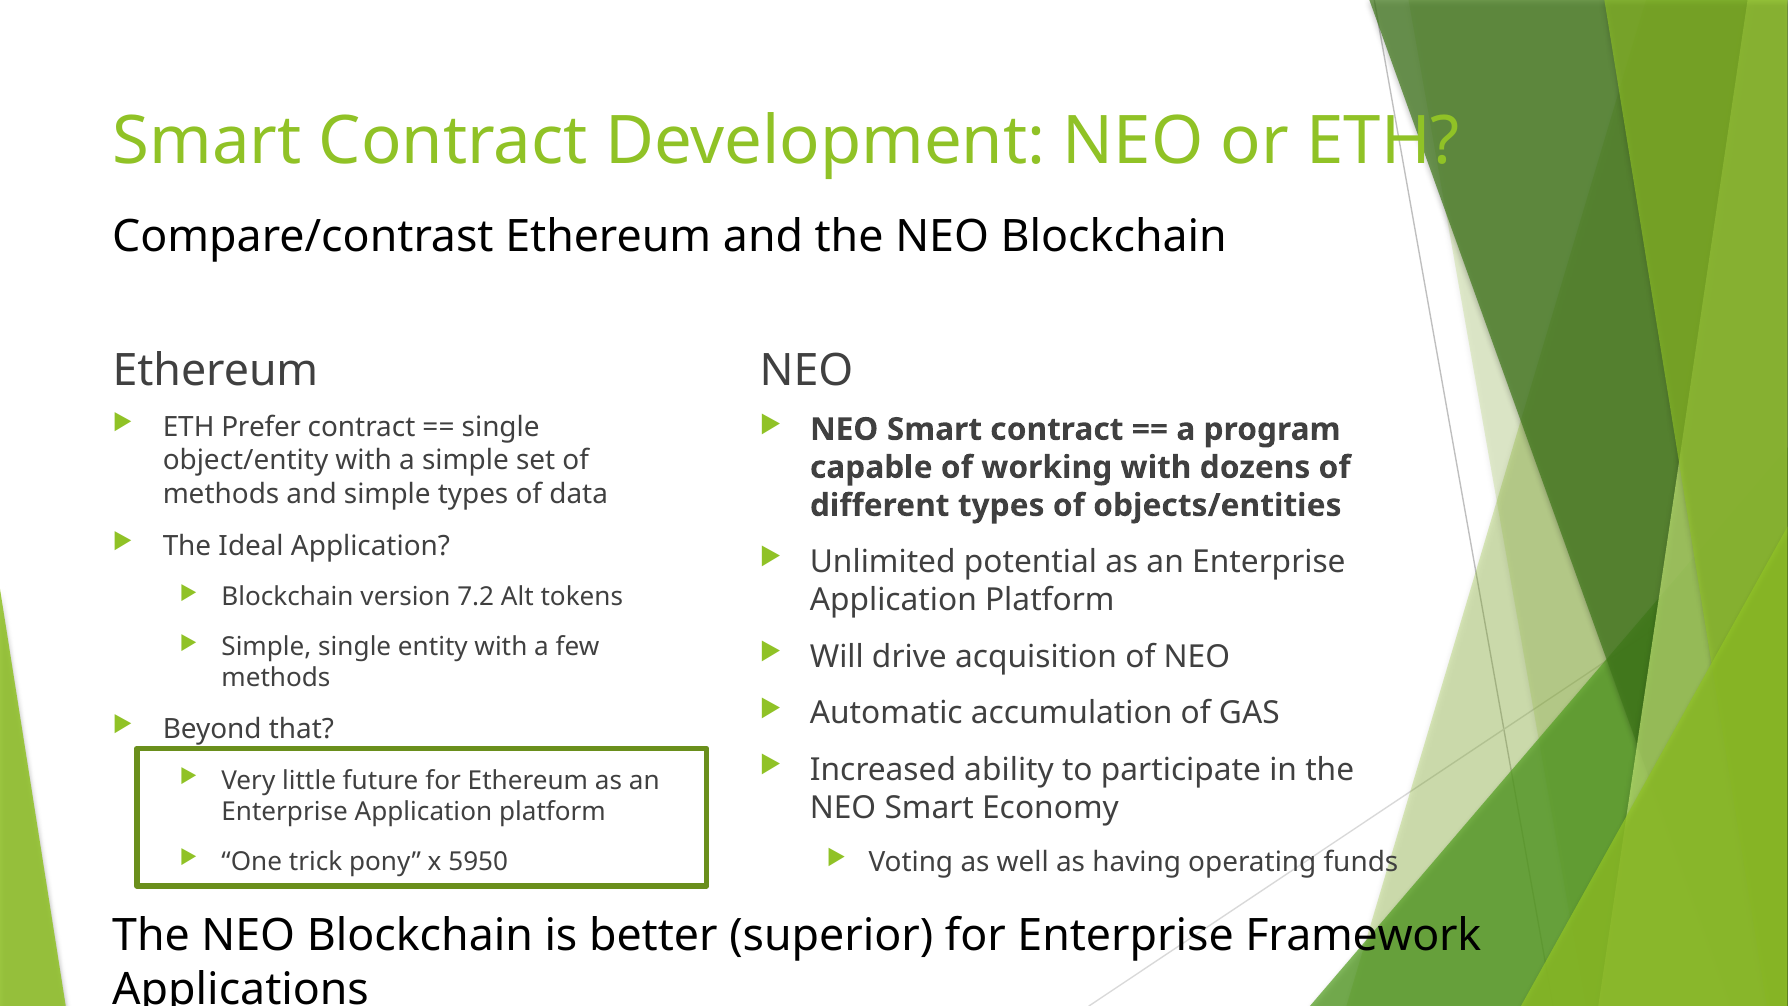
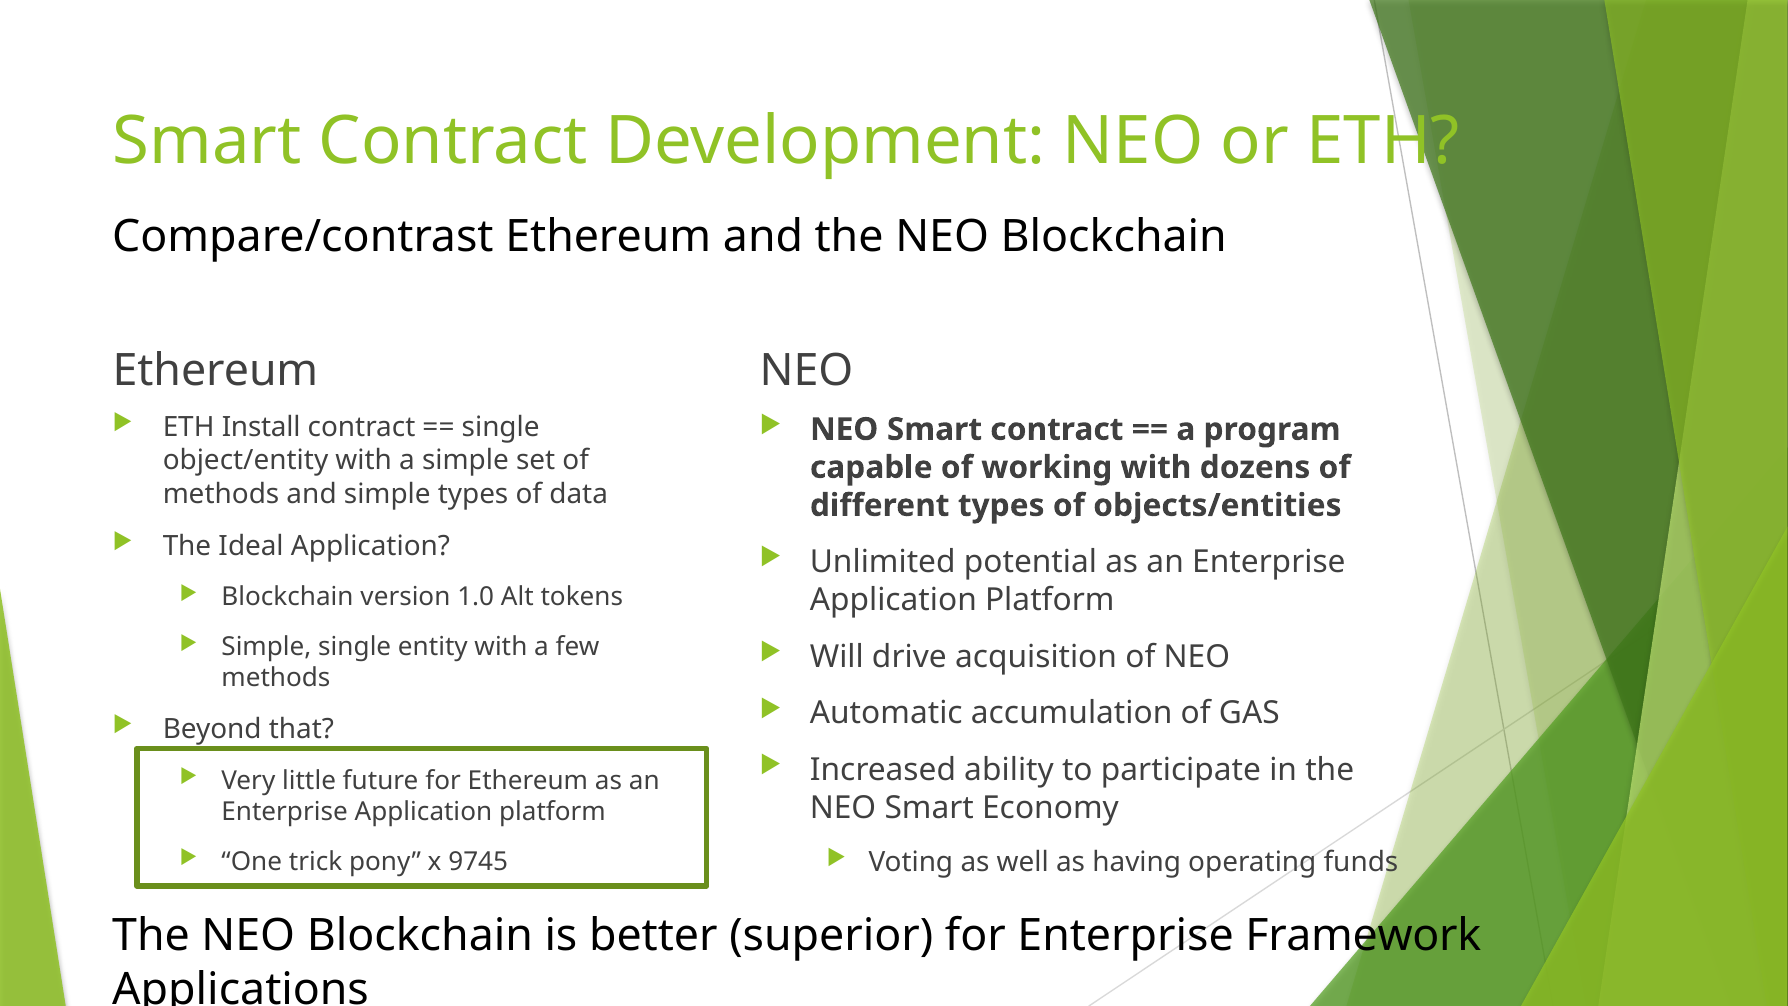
Prefer: Prefer -> Install
7.2: 7.2 -> 1.0
5950: 5950 -> 9745
